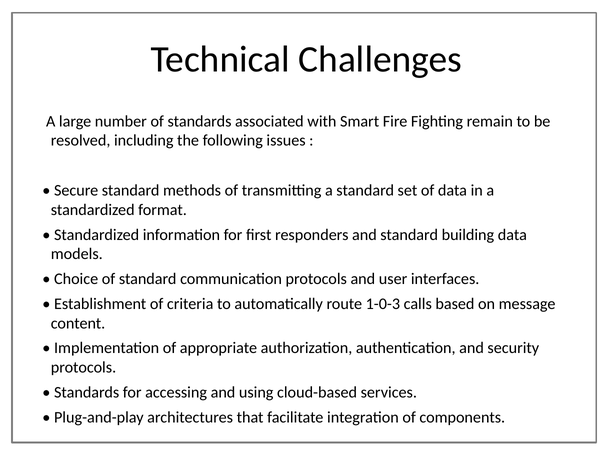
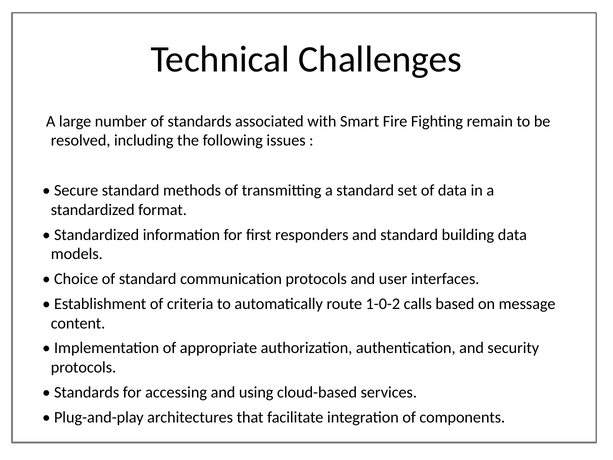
1-0-3: 1-0-3 -> 1-0-2
